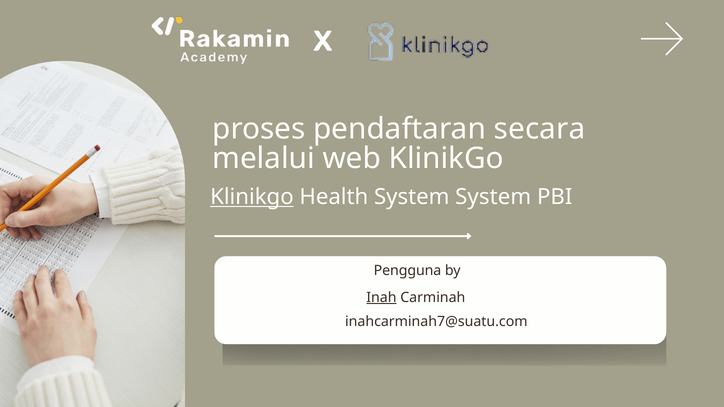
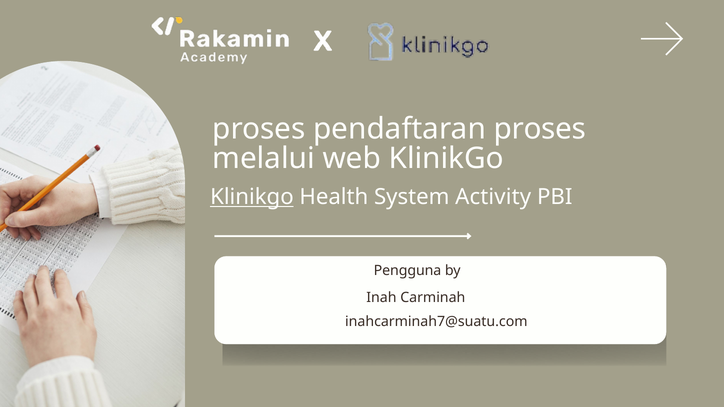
pendaftaran secara: secara -> proses
System System: System -> Activity
Inah underline: present -> none
